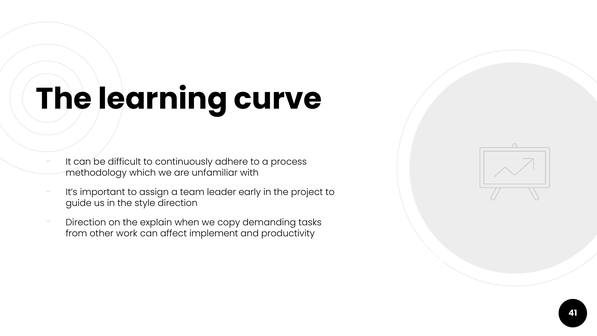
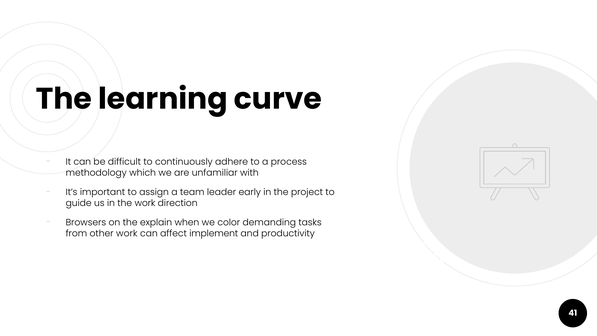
the style: style -> work
Direction at (86, 222): Direction -> Browsers
copy: copy -> color
